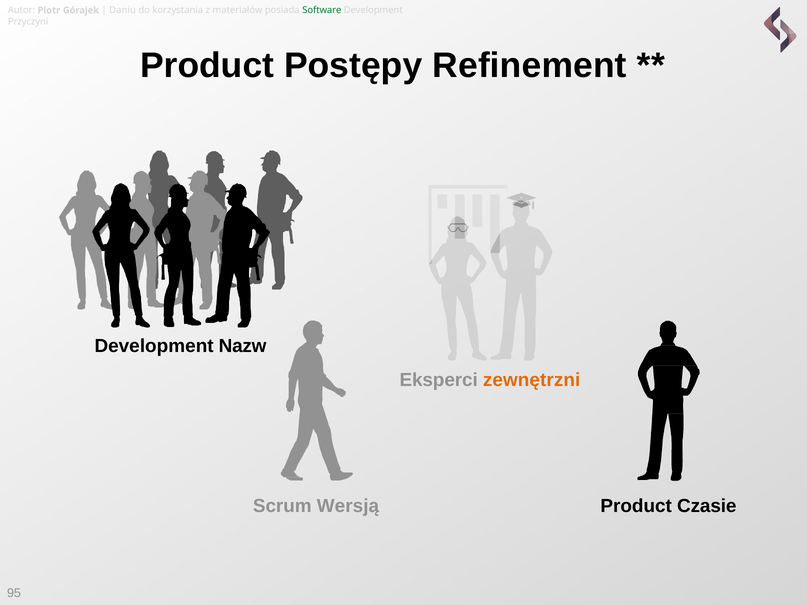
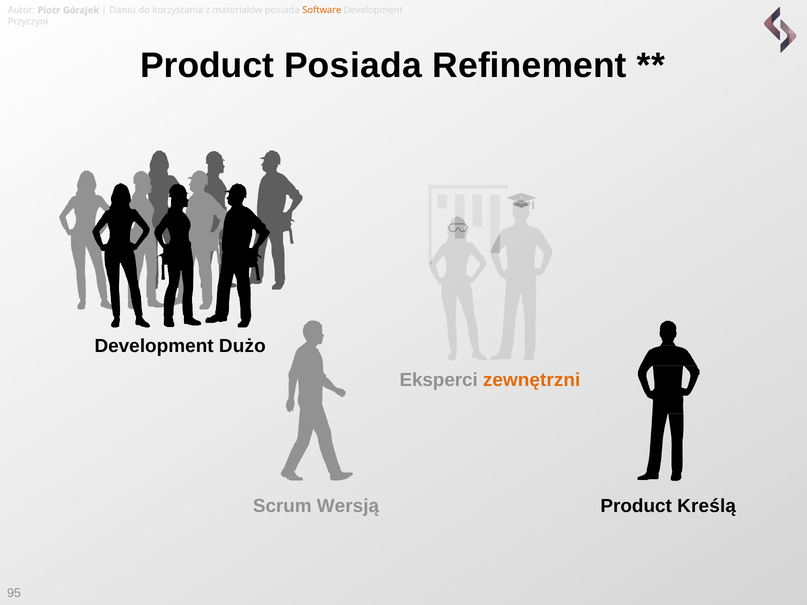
Software colour: green -> orange
Product Postępy: Postępy -> Posiada
Nazw: Nazw -> Dużo
Czasie: Czasie -> Kreślą
